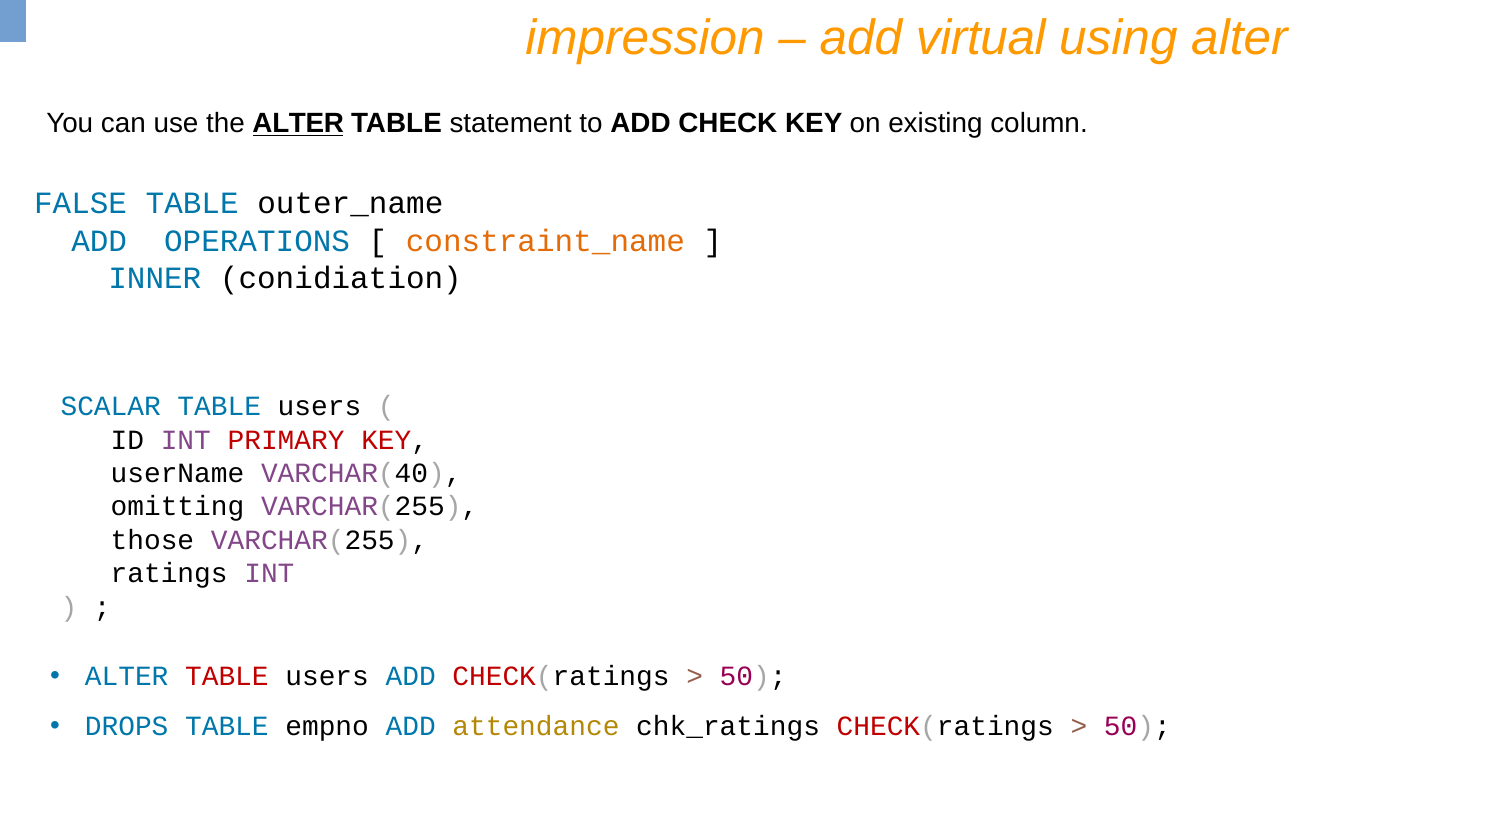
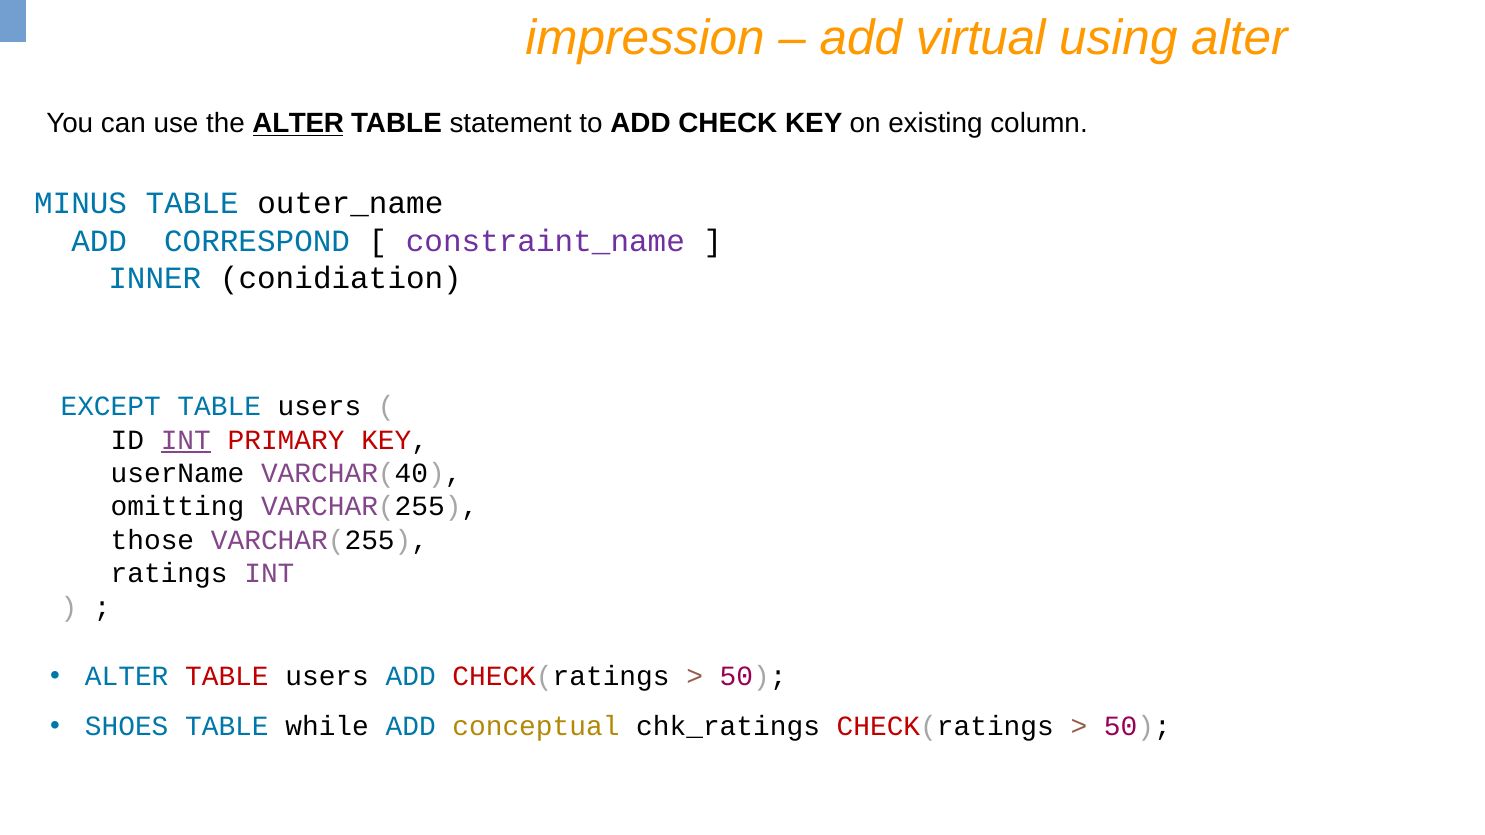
FALSE: FALSE -> MINUS
OPERATIONS: OPERATIONS -> CORRESPOND
constraint_name colour: orange -> purple
SCALAR: SCALAR -> EXCEPT
INT at (186, 440) underline: none -> present
DROPS: DROPS -> SHOES
empno: empno -> while
attendance: attendance -> conceptual
